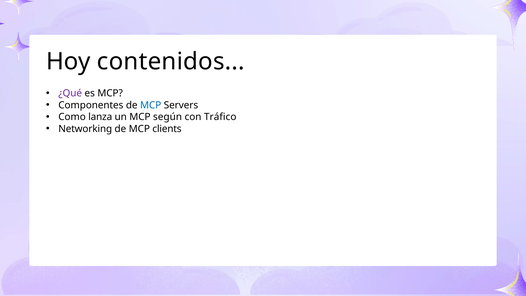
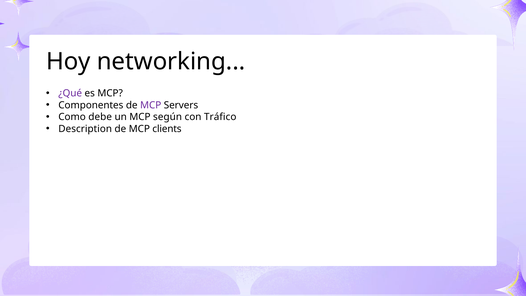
contenidos: contenidos -> networking
MCP at (151, 105) colour: blue -> purple
lanza: lanza -> debe
Networking: Networking -> Description
